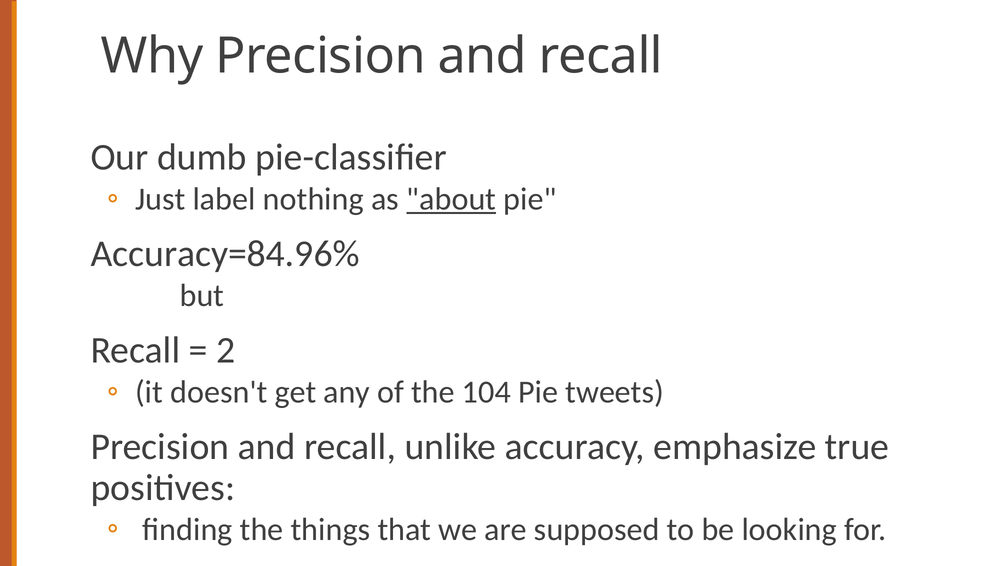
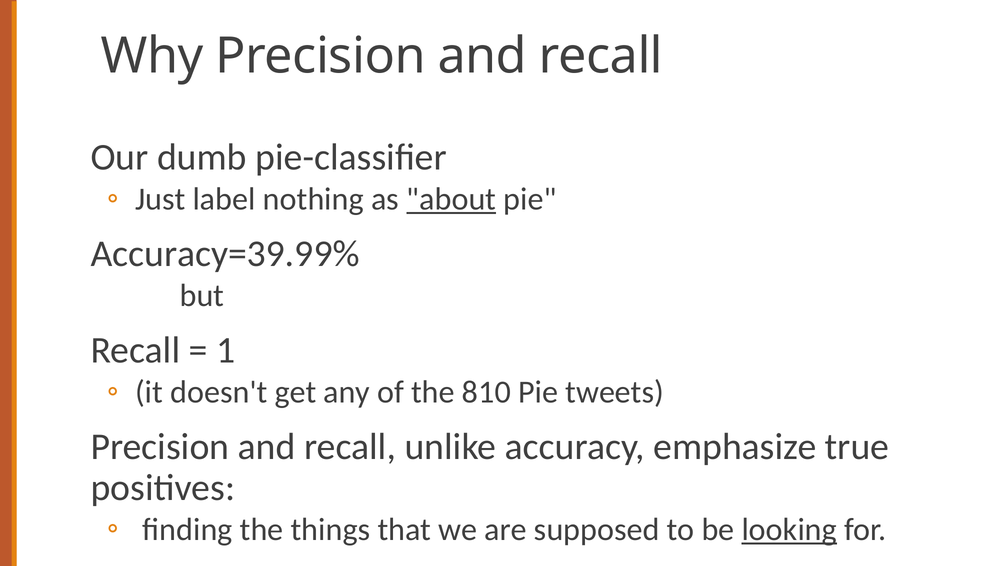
Accuracy=84.96%: Accuracy=84.96% -> Accuracy=39.99%
2: 2 -> 1
104: 104 -> 810
looking underline: none -> present
